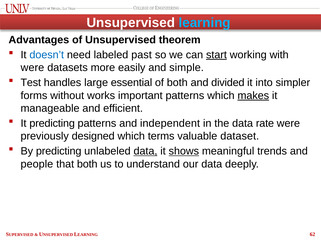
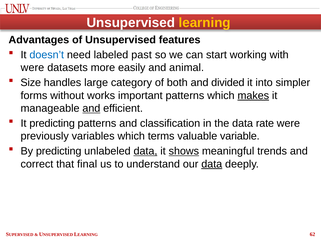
learning at (205, 23) colour: light blue -> yellow
theorem: theorem -> features
start underline: present -> none
simple: simple -> animal
Test: Test -> Size
essential: essential -> category
and at (91, 108) underline: none -> present
independent: independent -> classification
designed: designed -> variables
dataset: dataset -> variable
people: people -> correct
that both: both -> final
data at (212, 164) underline: none -> present
